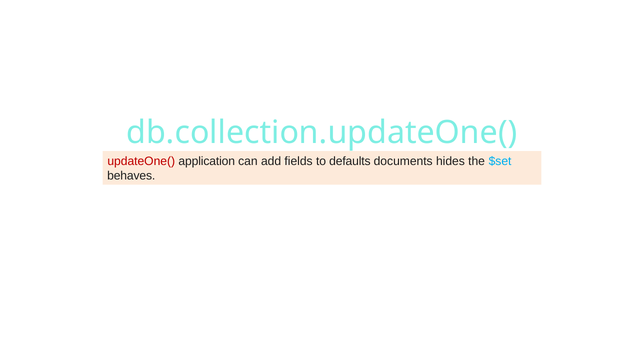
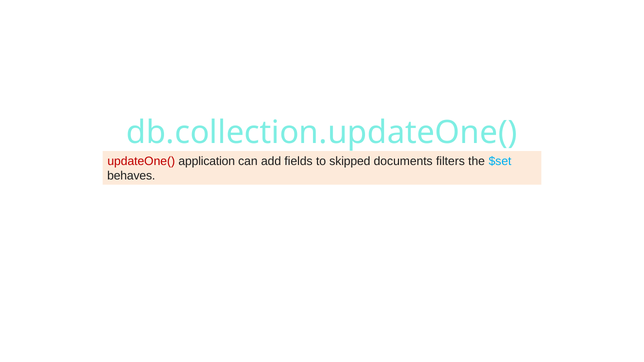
defaults: defaults -> skipped
hides: hides -> filters
